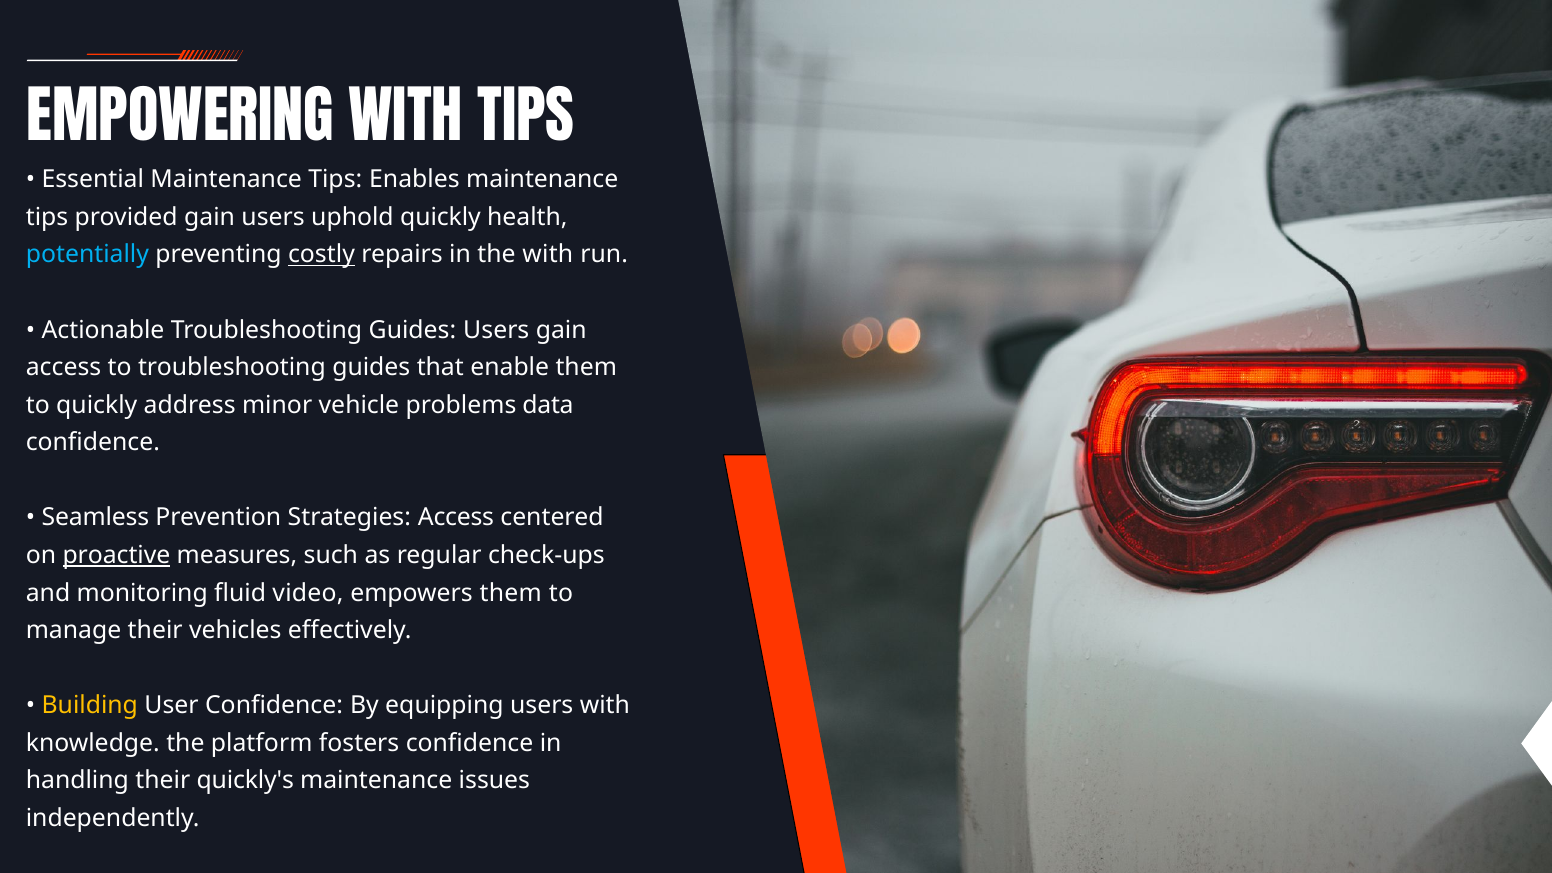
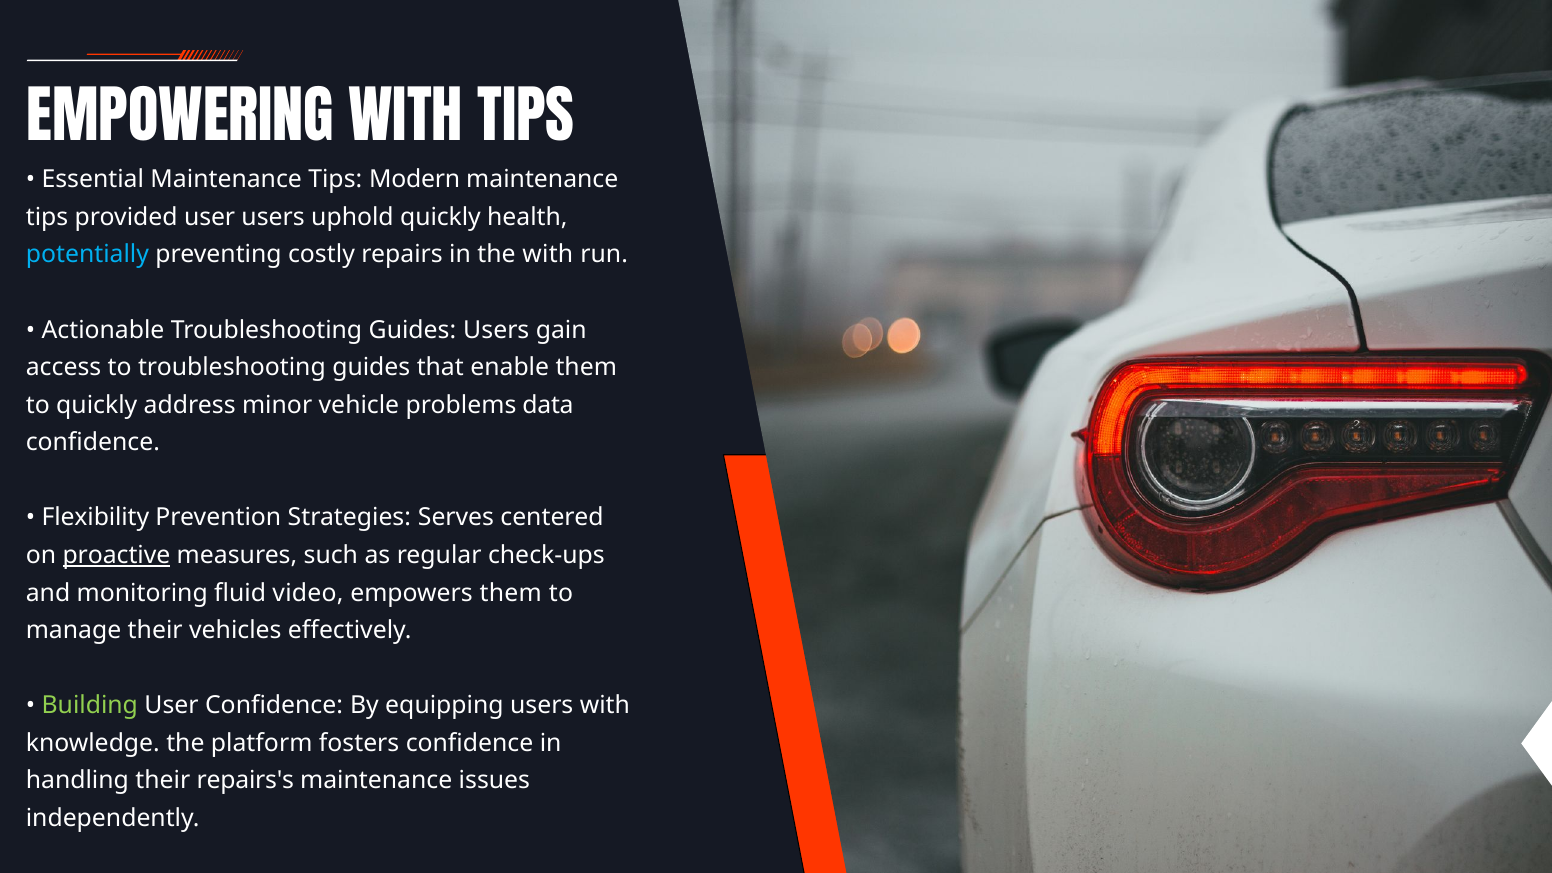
Enables: Enables -> Modern
provided gain: gain -> user
costly underline: present -> none
Seamless: Seamless -> Flexibility
Strategies Access: Access -> Serves
Building colour: yellow -> light green
quickly's: quickly's -> repairs's
